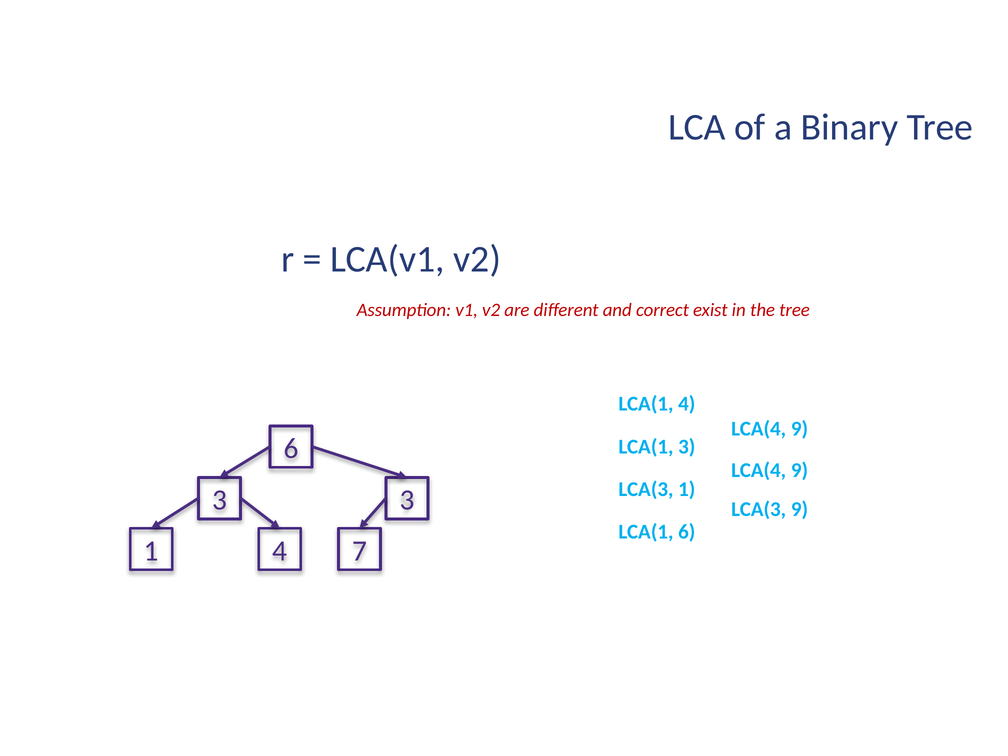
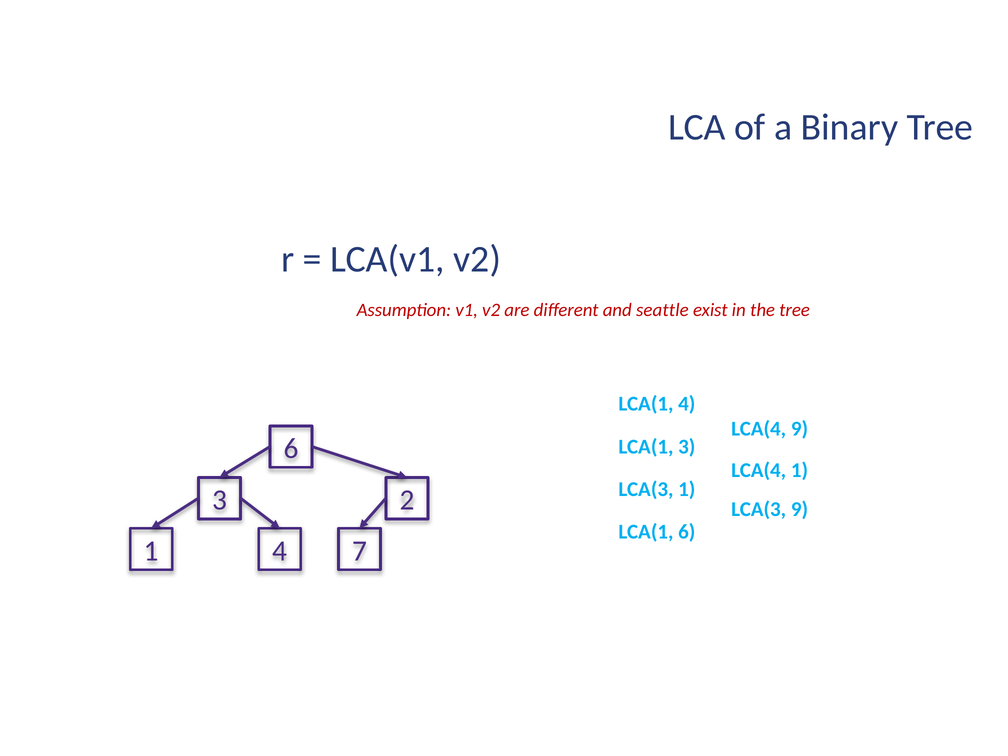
correct: correct -> seattle
9 at (799, 470): 9 -> 1
3 3: 3 -> 2
